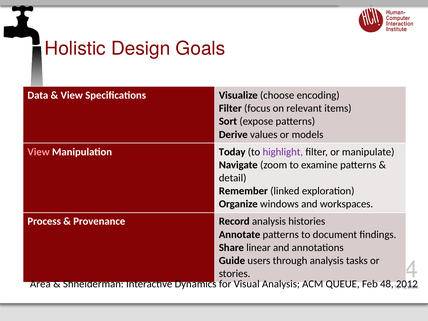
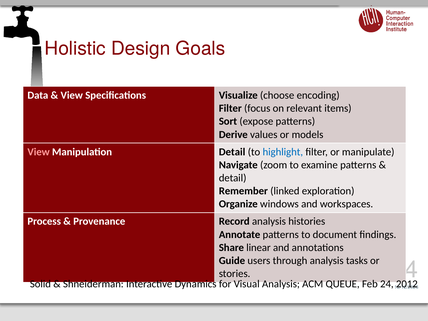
Manipulation Today: Today -> Detail
highlight colour: purple -> blue
Area: Area -> Solid
48: 48 -> 24
